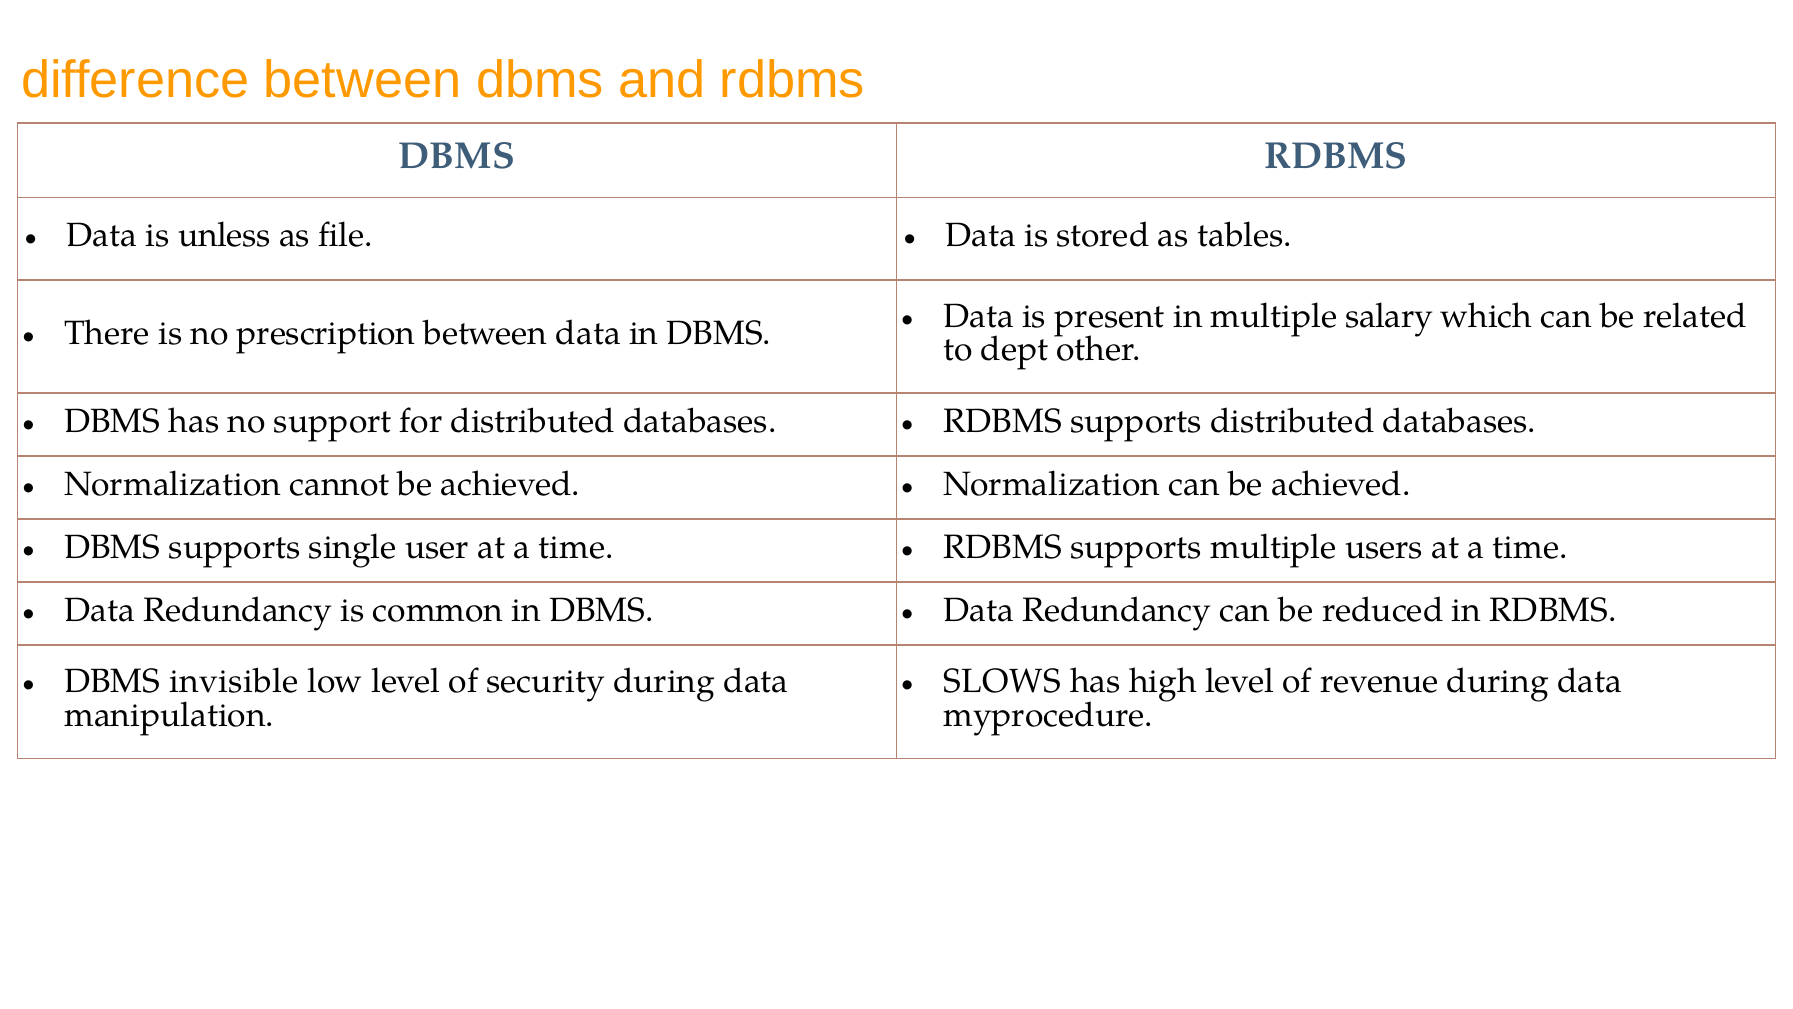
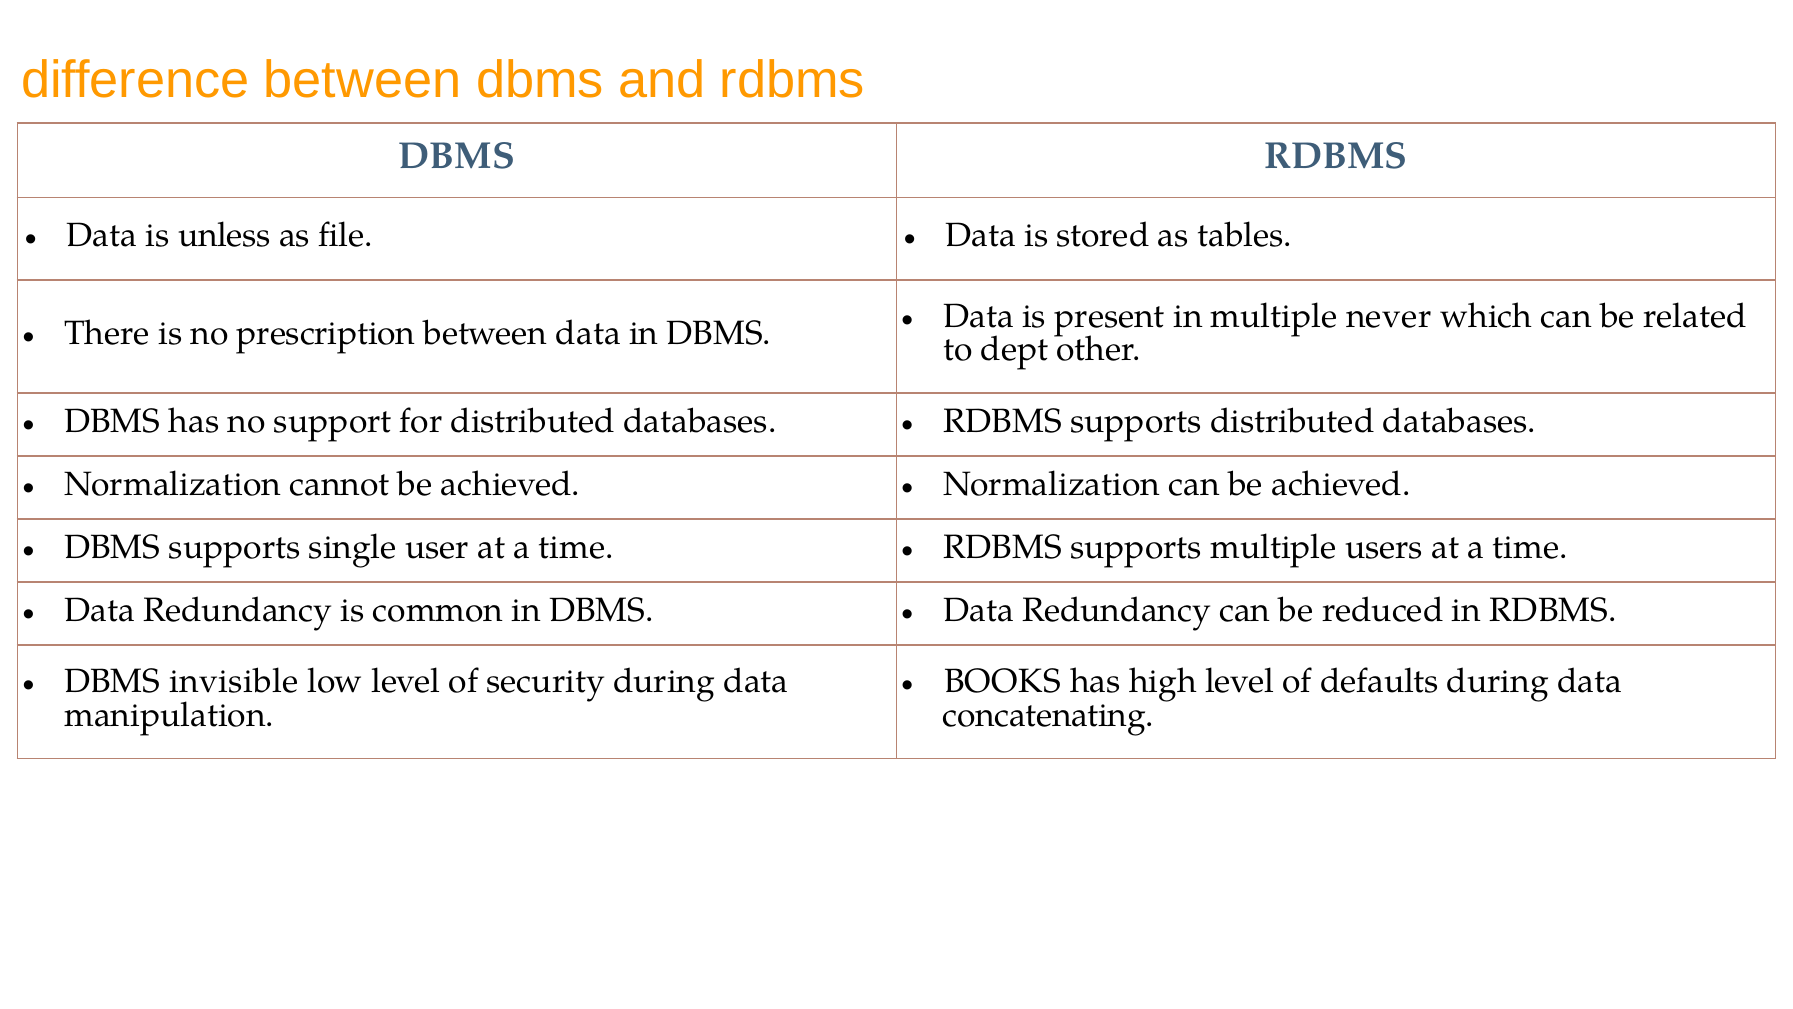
salary: salary -> never
SLOWS: SLOWS -> BOOKS
revenue: revenue -> defaults
myprocedure: myprocedure -> concatenating
